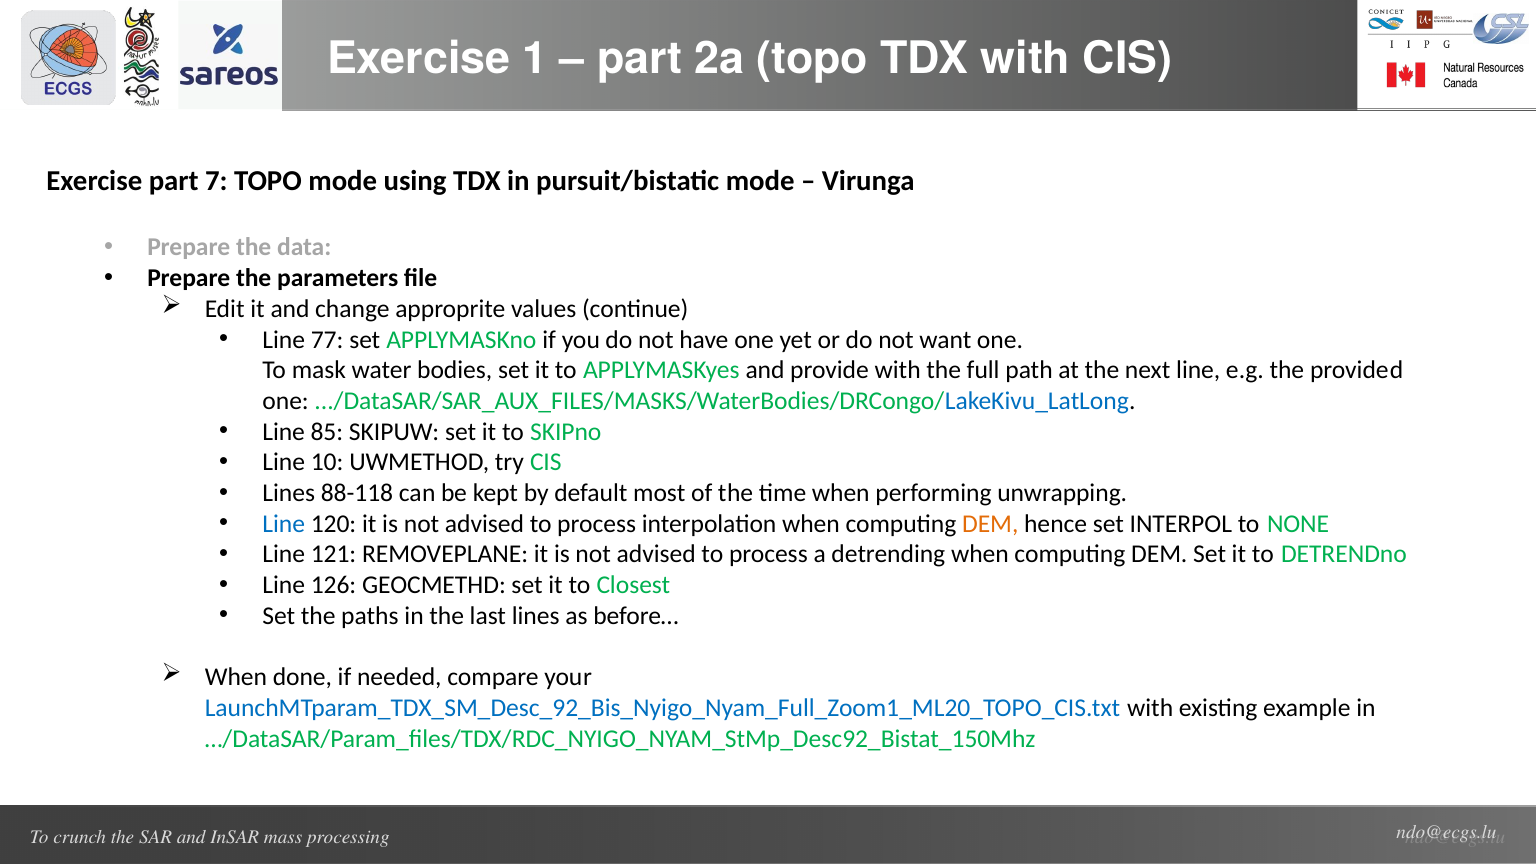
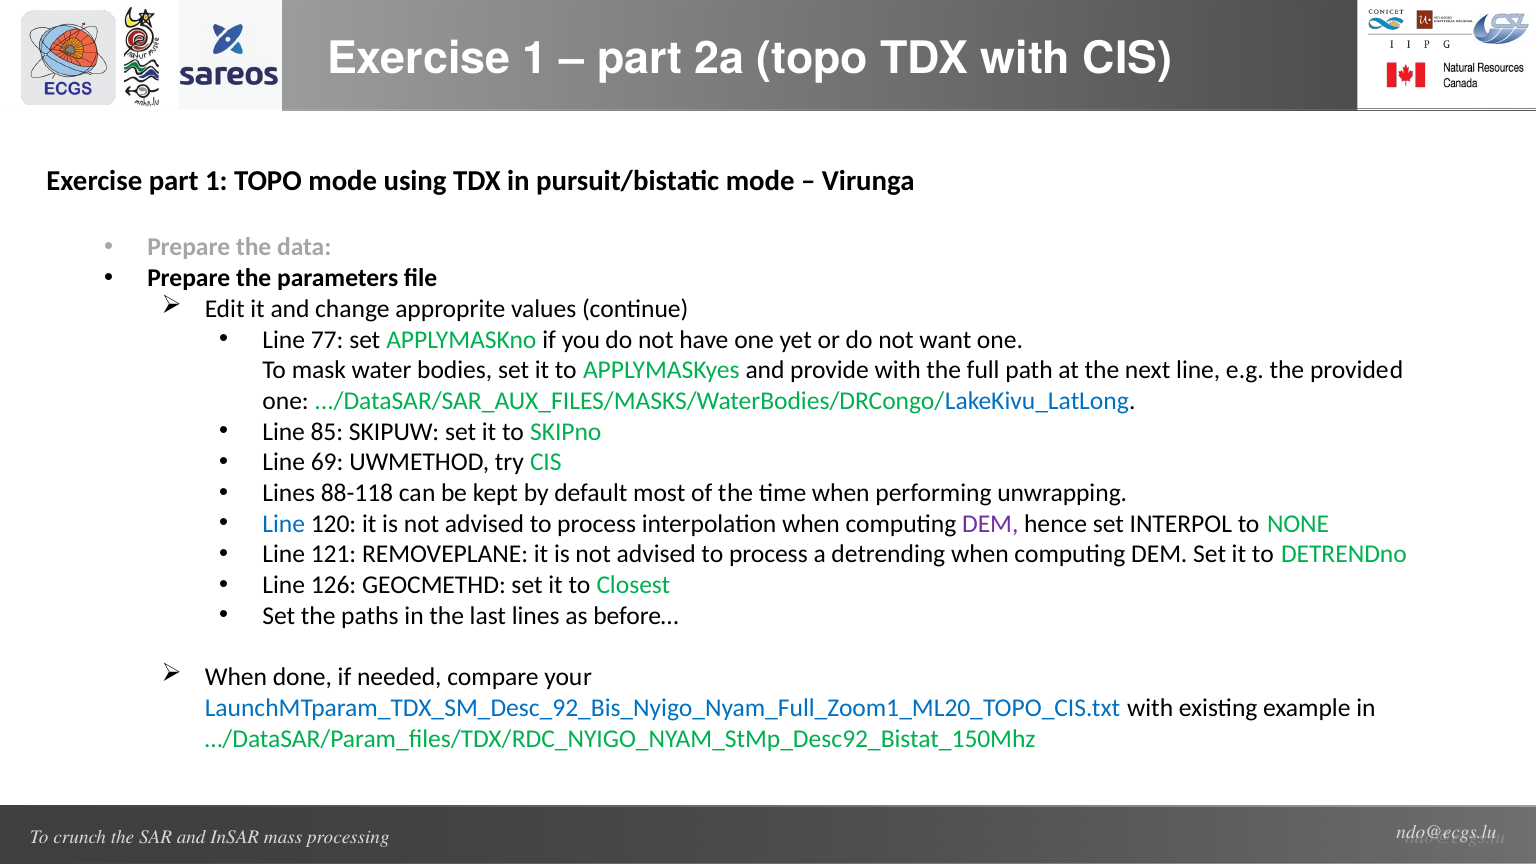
part 7: 7 -> 1
10: 10 -> 69
DEM at (990, 524) colour: orange -> purple
